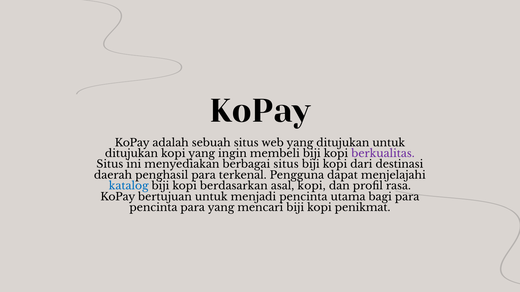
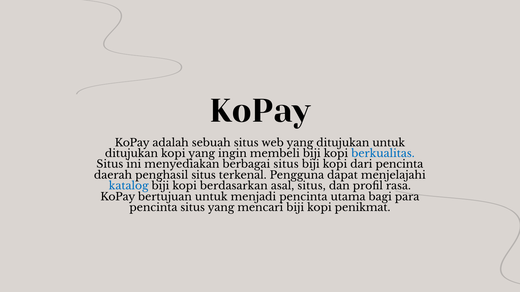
berkualitas colour: purple -> blue
dari destinasi: destinasi -> pencinta
penghasil para: para -> situs
asal kopi: kopi -> situs
pencinta para: para -> situs
